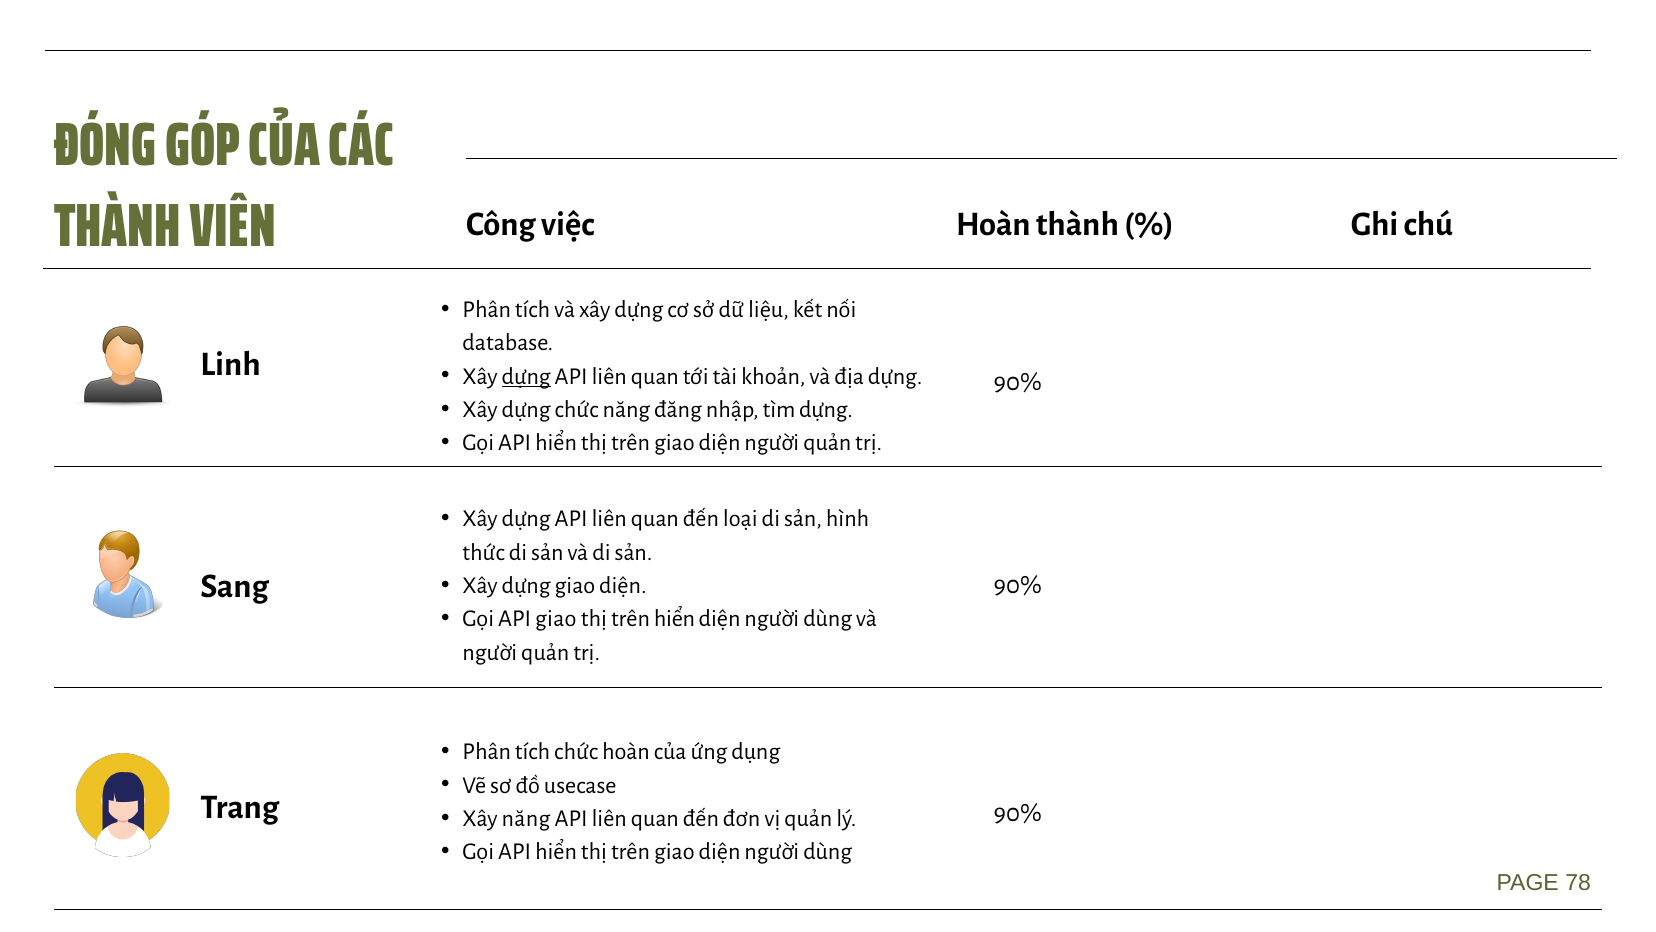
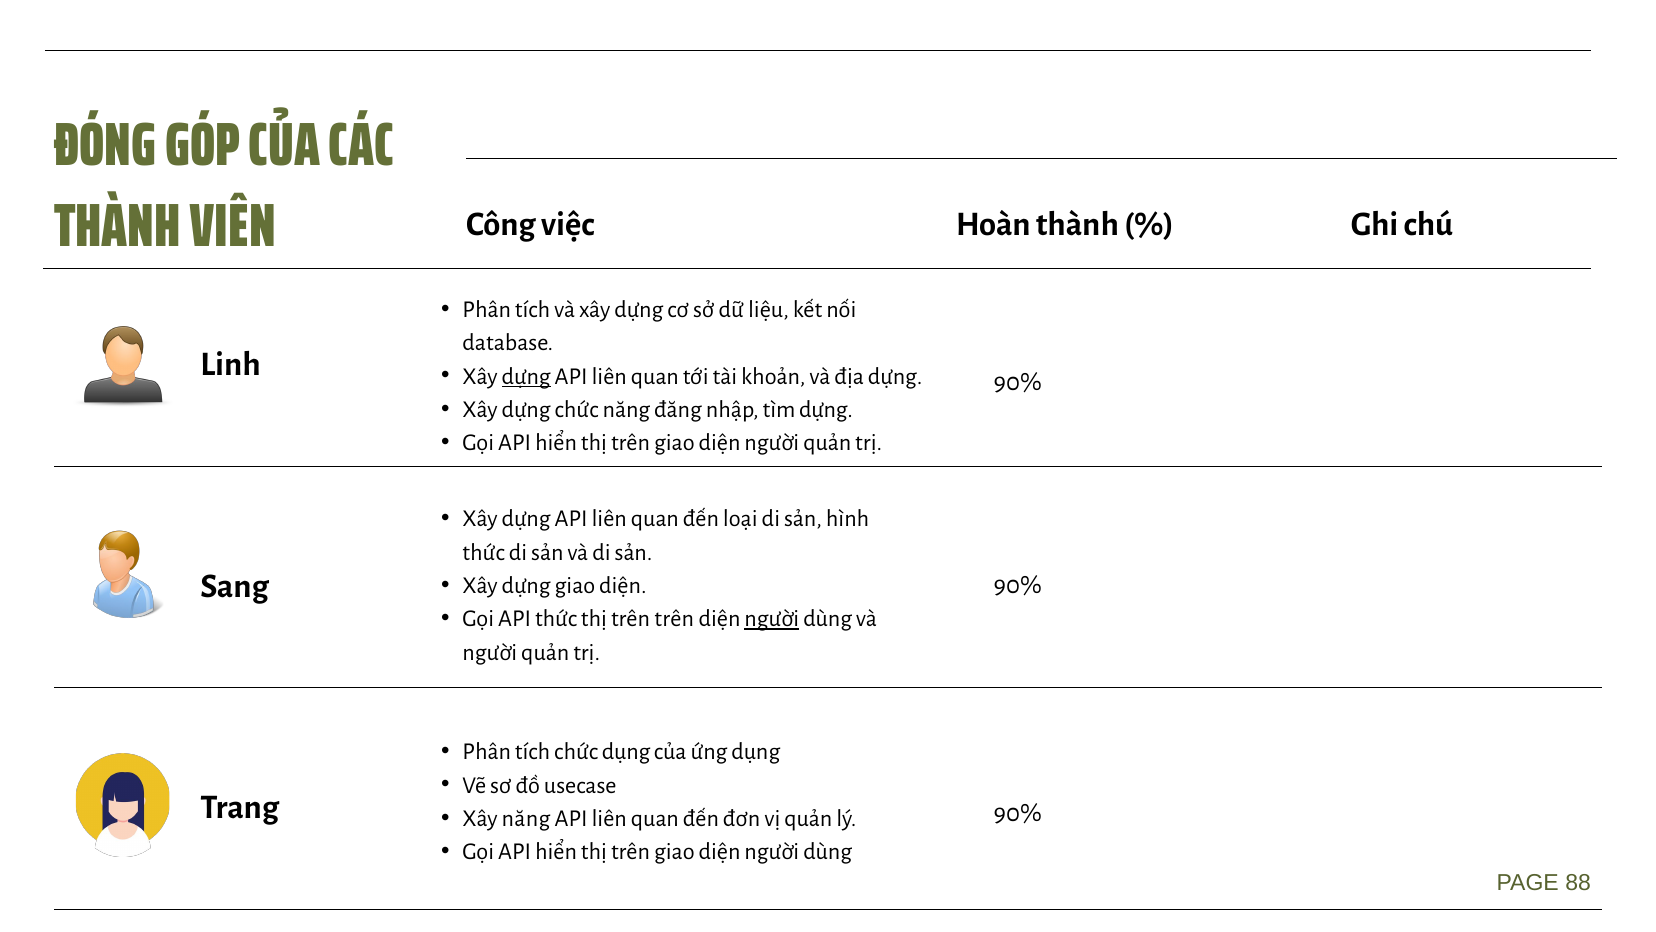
API giao: giao -> thức
trên hiển: hiển -> trên
người at (772, 618) underline: none -> present
chức hoàn: hoàn -> dụng
78: 78 -> 88
